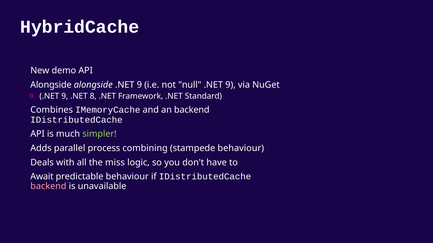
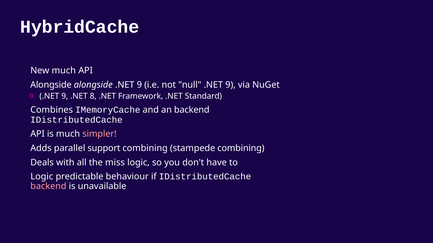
New demo: demo -> much
simpler colour: light green -> pink
process: process -> support
stampede behaviour: behaviour -> combining
Await at (42, 177): Await -> Logic
